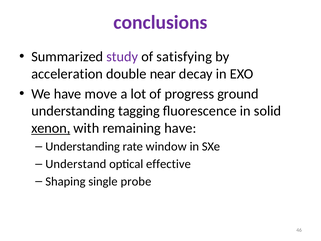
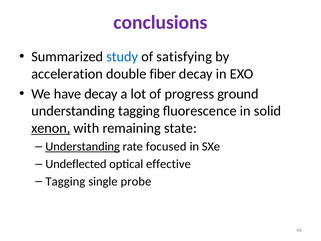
study colour: purple -> blue
near: near -> fiber
have move: move -> decay
remaining have: have -> state
Understanding at (83, 146) underline: none -> present
window: window -> focused
Understand: Understand -> Undeflected
Shaping at (65, 181): Shaping -> Tagging
